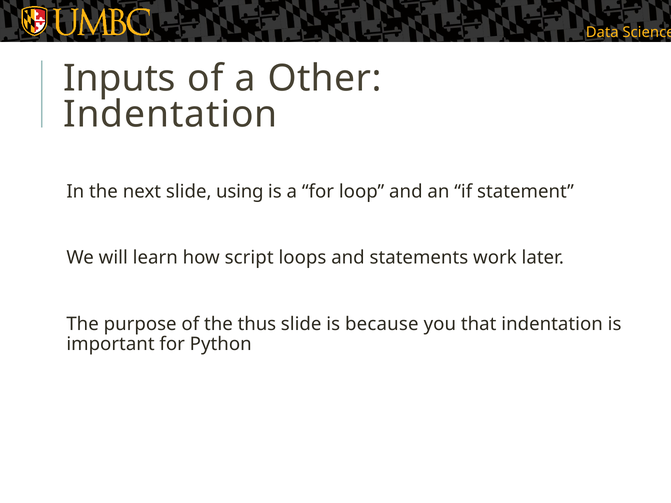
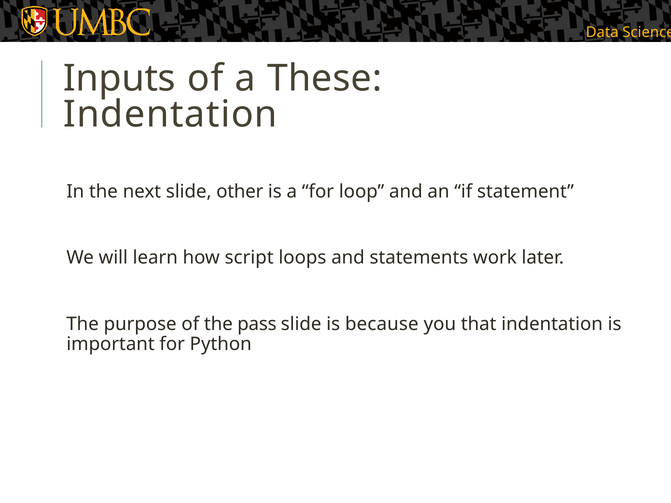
Other: Other -> These
using: using -> other
thus: thus -> pass
